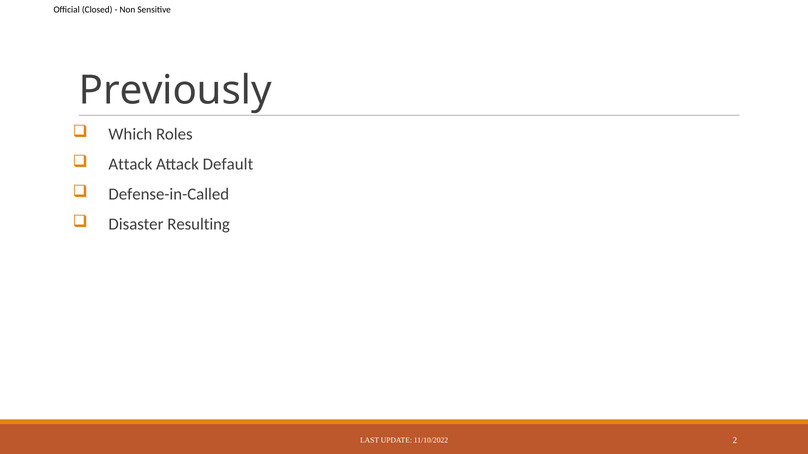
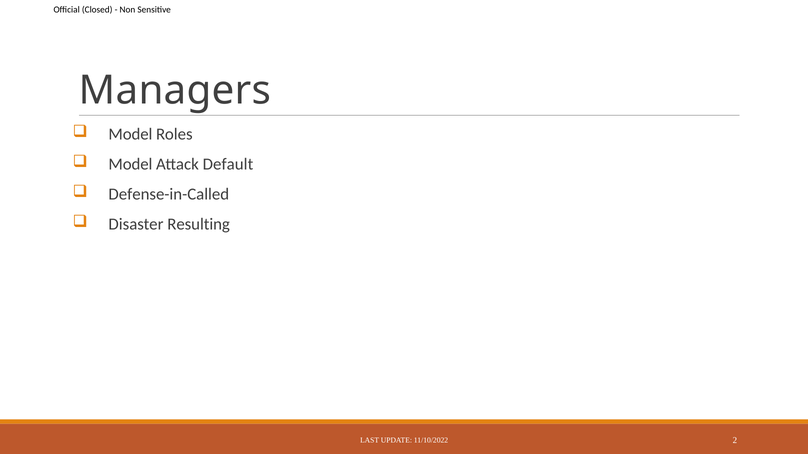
Previously: Previously -> Managers
Which at (130, 134): Which -> Model
Attack at (130, 164): Attack -> Model
